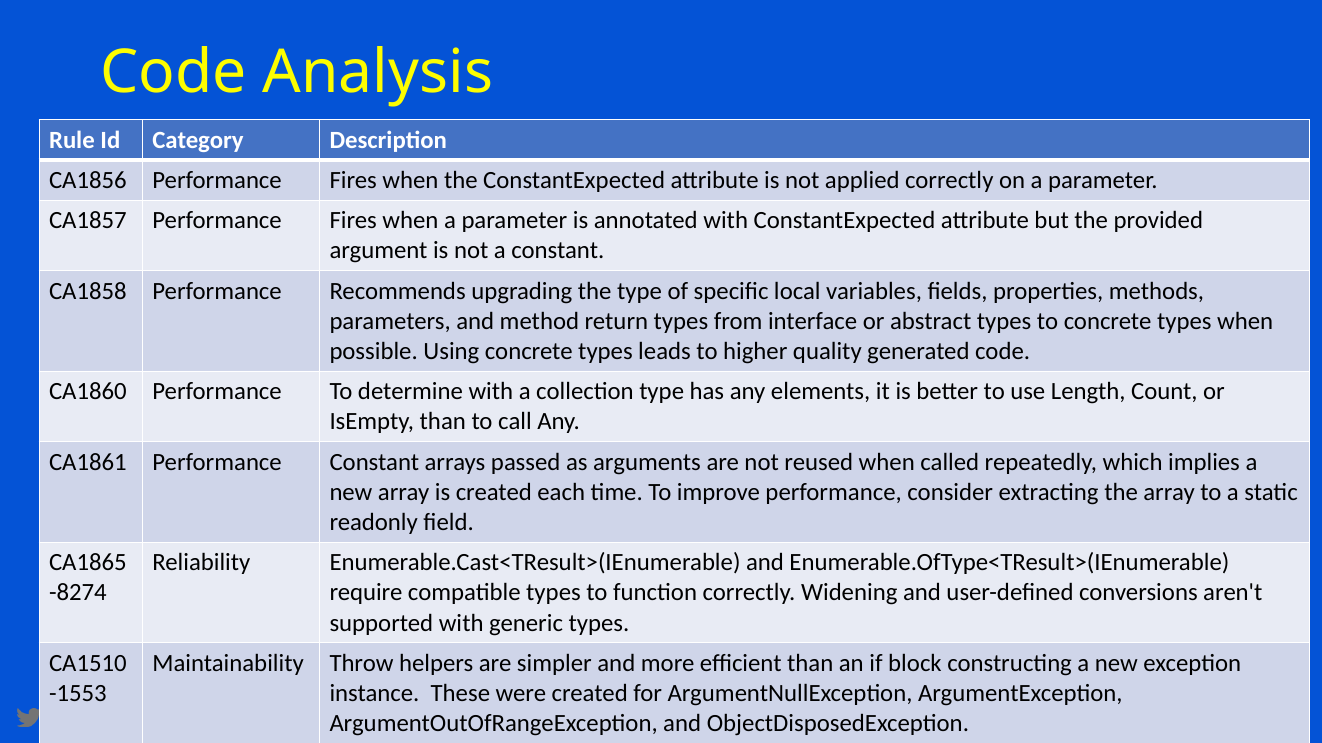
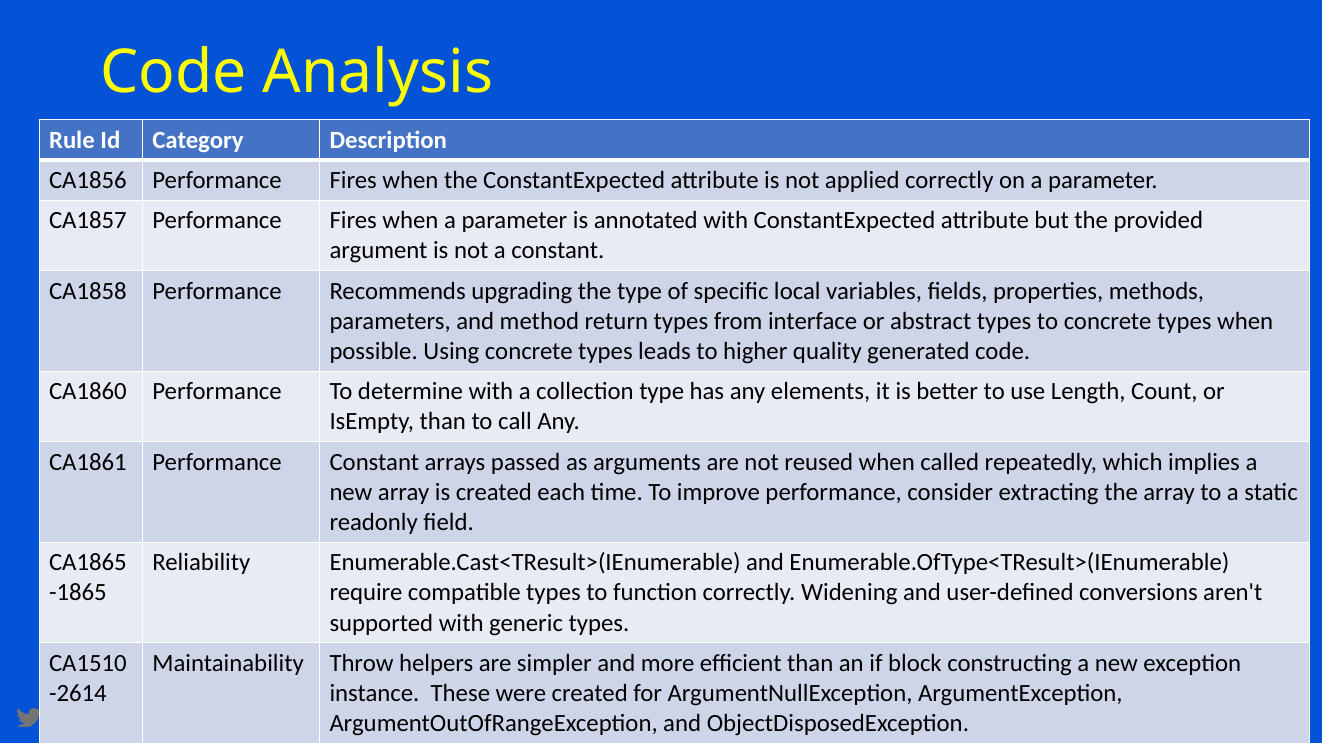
-8274: -8274 -> -1865
-1553: -1553 -> -2614
